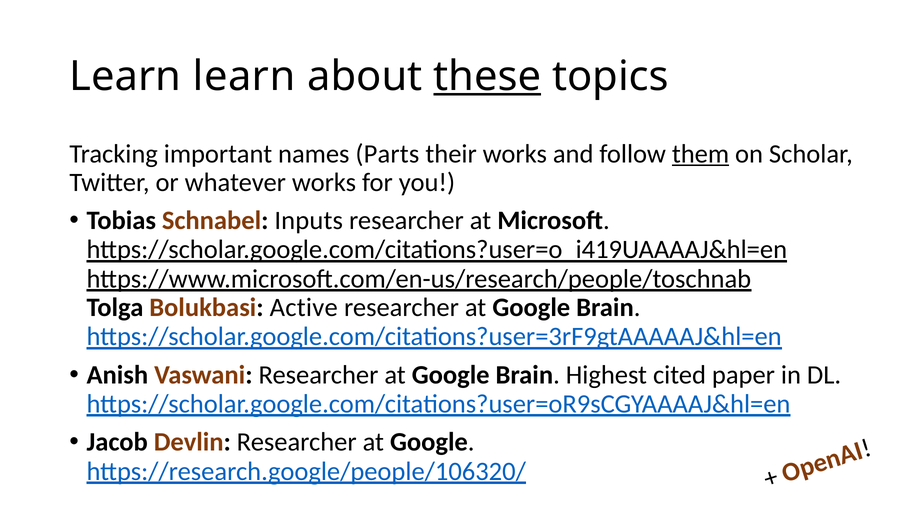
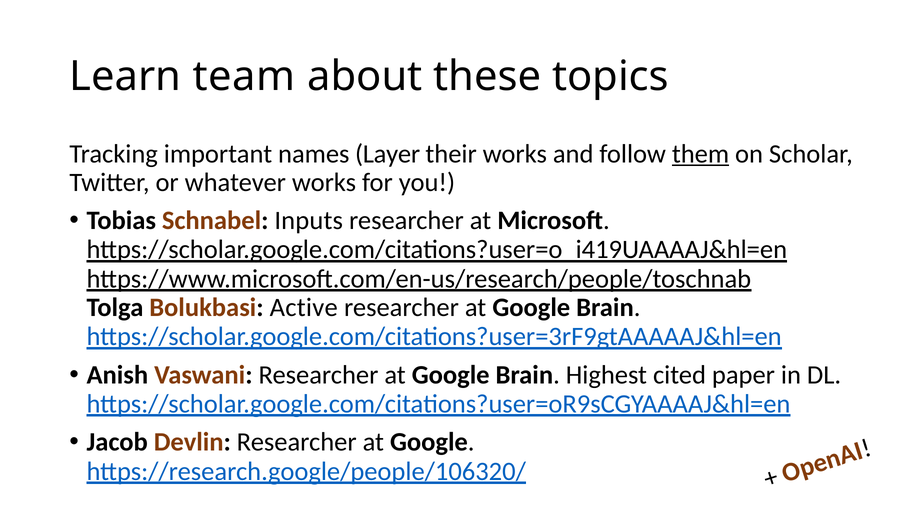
Learn learn: learn -> team
these underline: present -> none
Parts: Parts -> Layer
